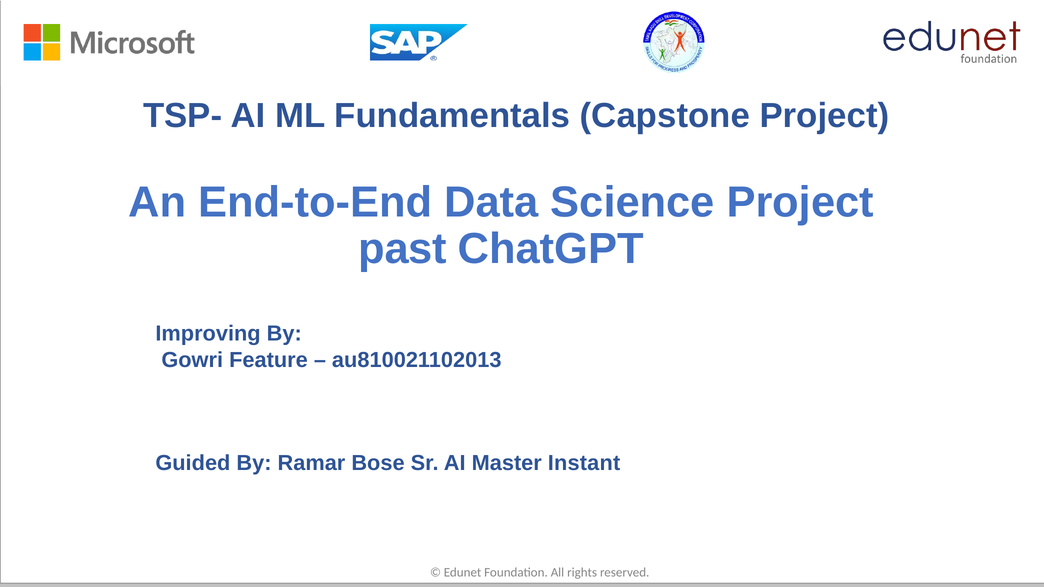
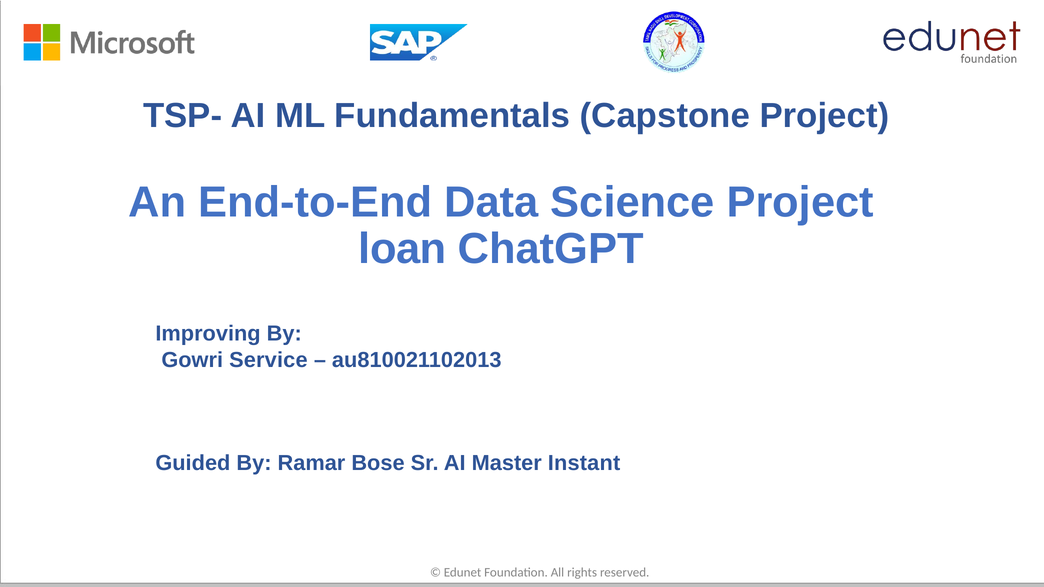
past: past -> loan
Feature: Feature -> Service
